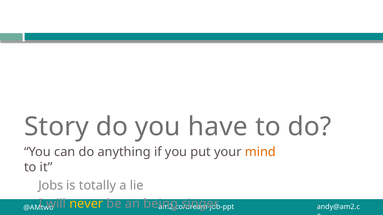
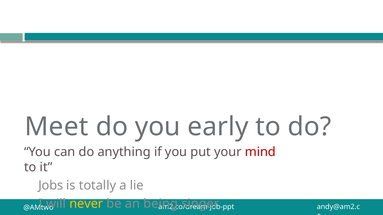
Story: Story -> Meet
have: have -> early
mind colour: orange -> red
